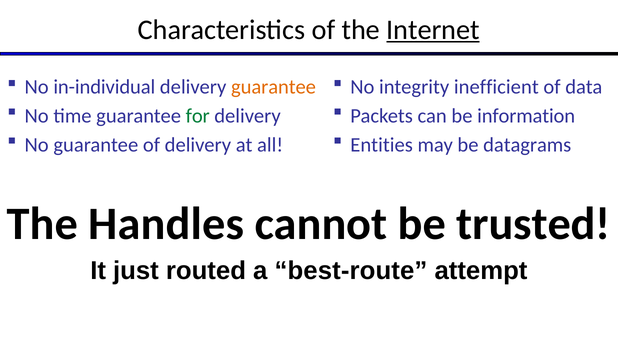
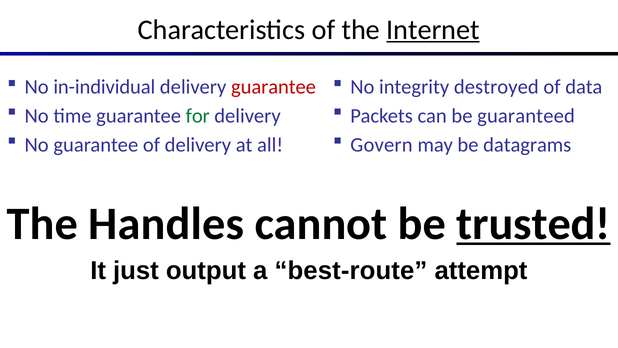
guarantee at (274, 87) colour: orange -> red
inefficient: inefficient -> destroyed
information: information -> guaranteed
Entities: Entities -> Govern
trusted underline: none -> present
routed: routed -> output
